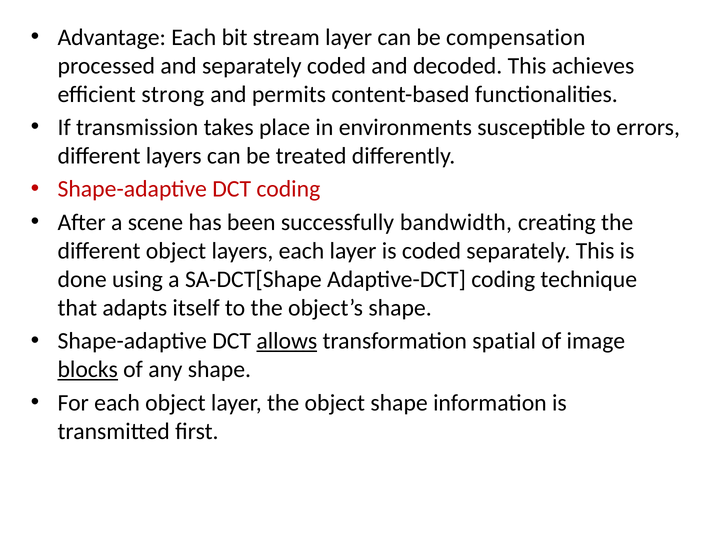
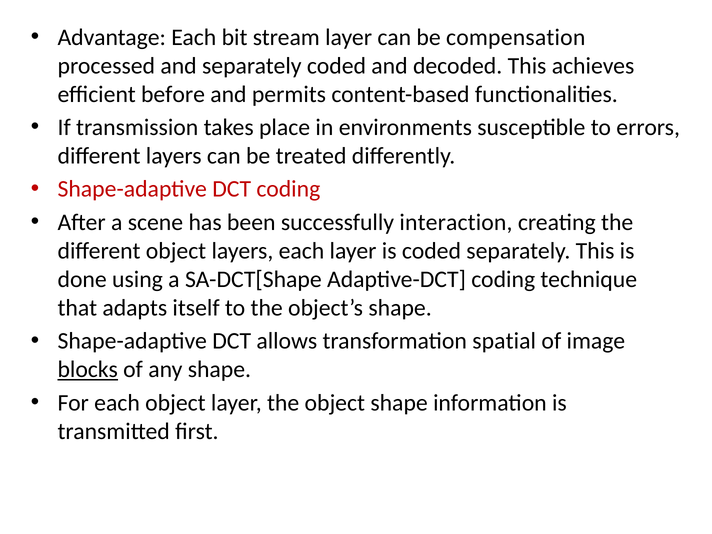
strong: strong -> before
bandwidth: bandwidth -> interaction
allows underline: present -> none
